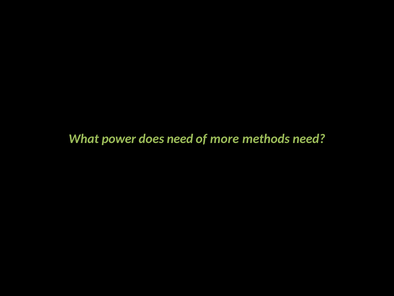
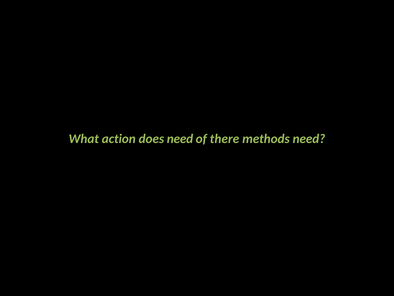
power: power -> action
more: more -> there
